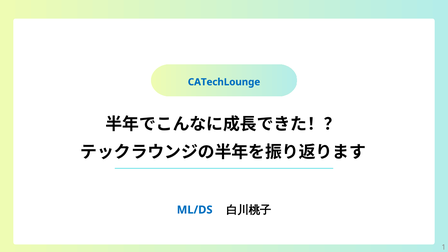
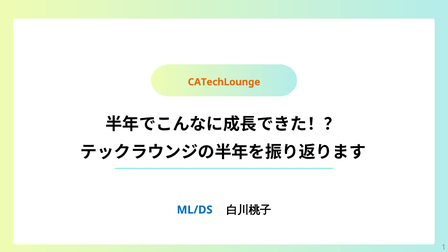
CATechLounge colour: blue -> orange
